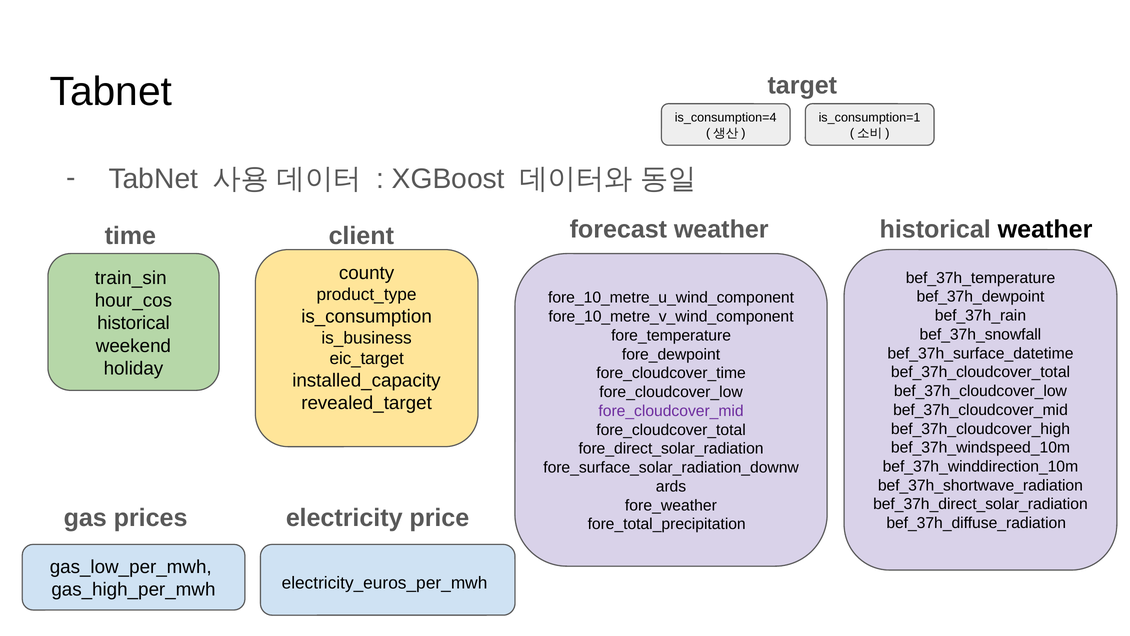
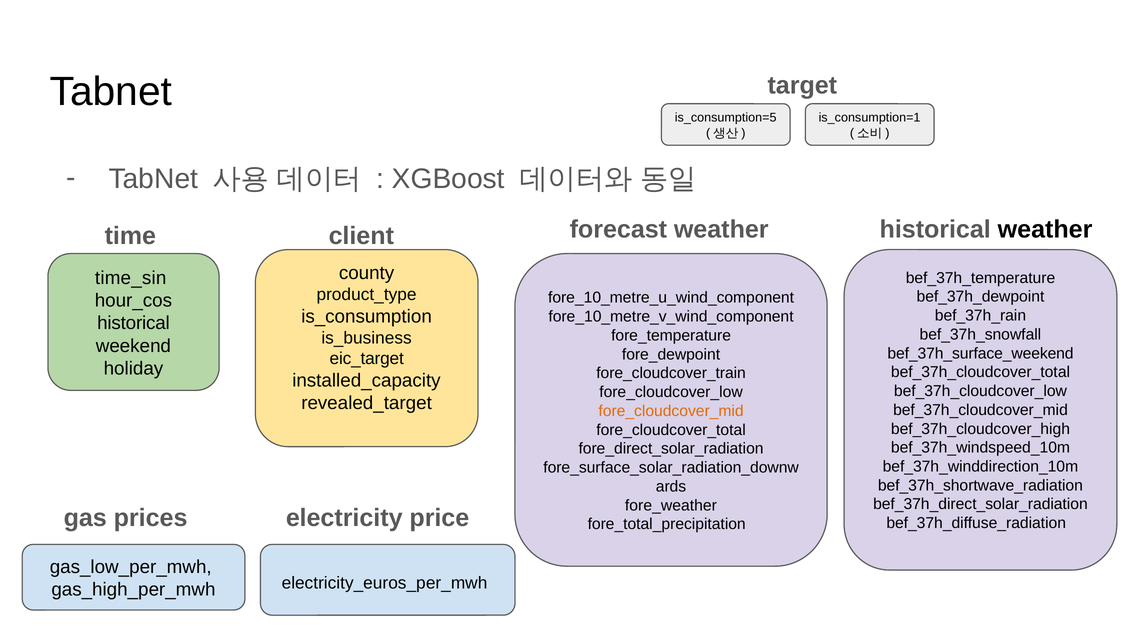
is_consumption=4: is_consumption=4 -> is_consumption=5
train_sin: train_sin -> time_sin
bef_37h_surface_datetime: bef_37h_surface_datetime -> bef_37h_surface_weekend
fore_cloudcover_time: fore_cloudcover_time -> fore_cloudcover_train
fore_cloudcover_mid colour: purple -> orange
